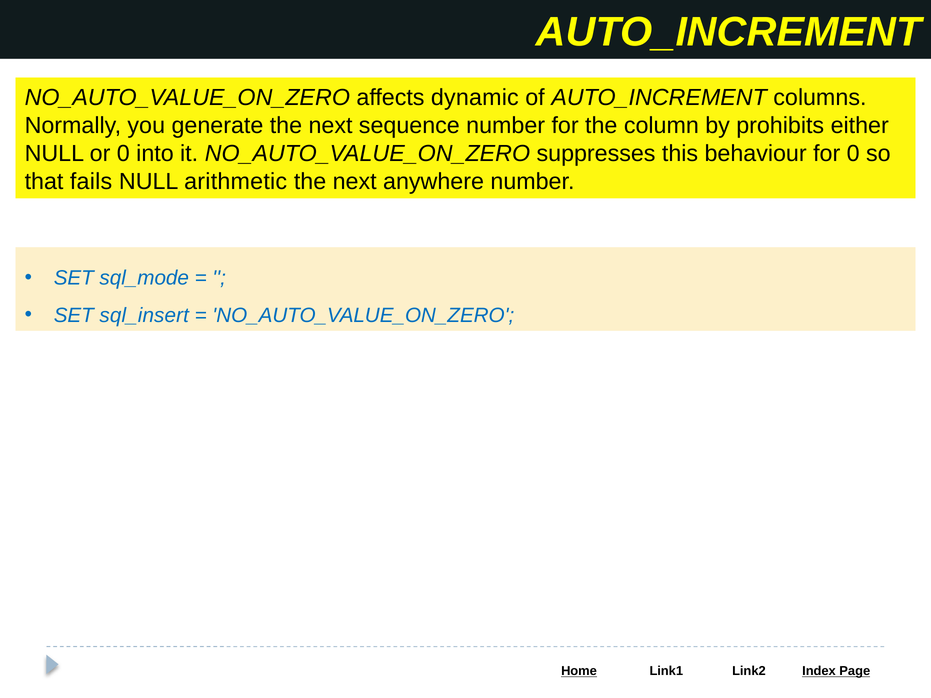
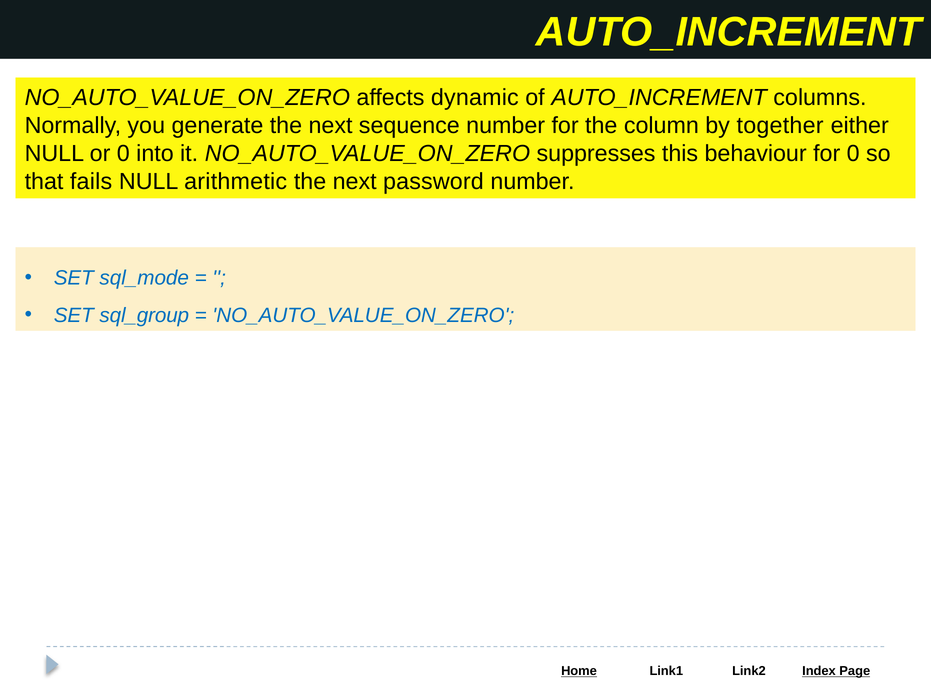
prohibits: prohibits -> together
anywhere: anywhere -> password
sql_insert: sql_insert -> sql_group
